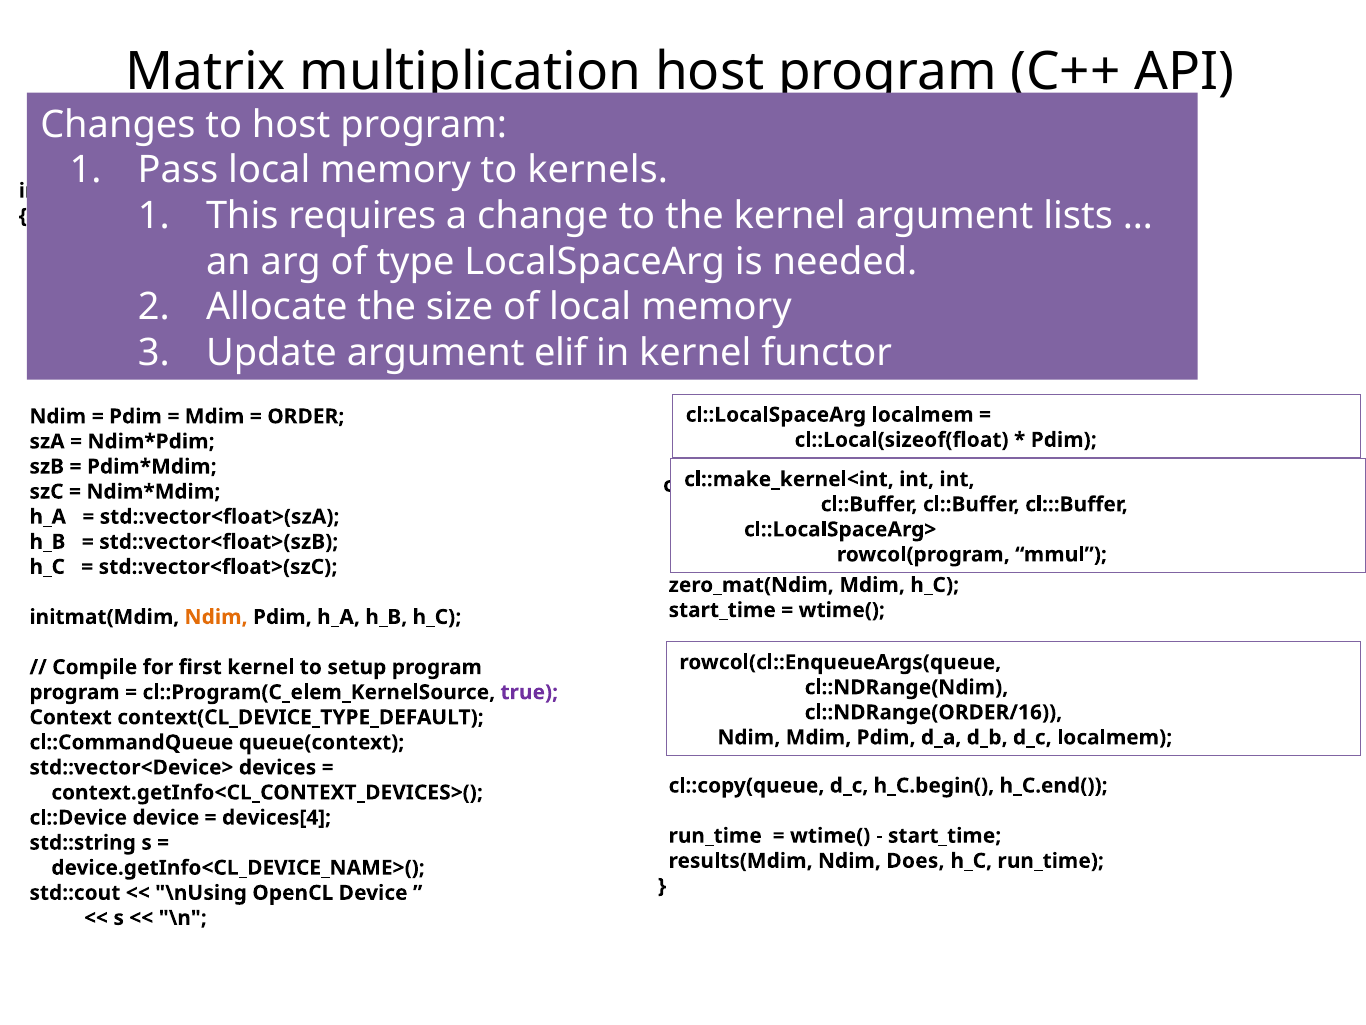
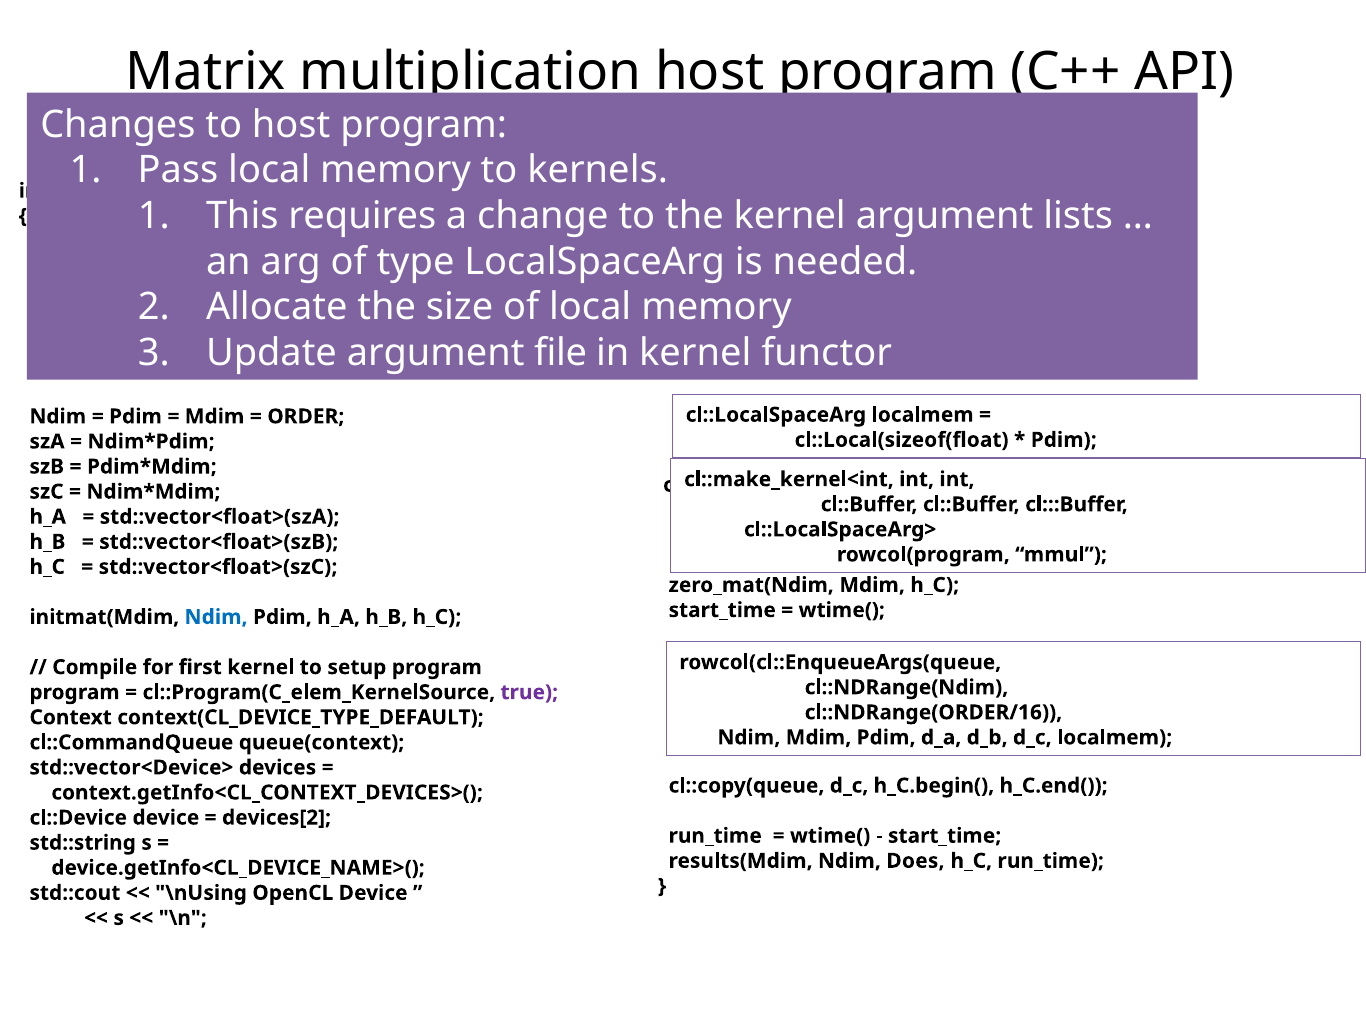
elif: elif -> file
Ndim at (216, 617) colour: orange -> blue
devices[4: devices[4 -> devices[2
